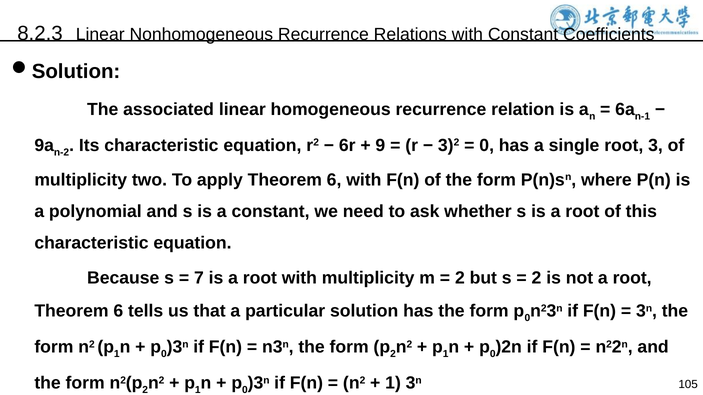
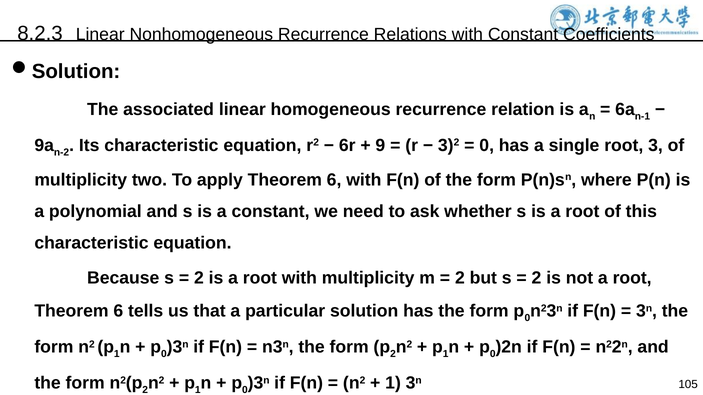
7 at (199, 278): 7 -> 2
